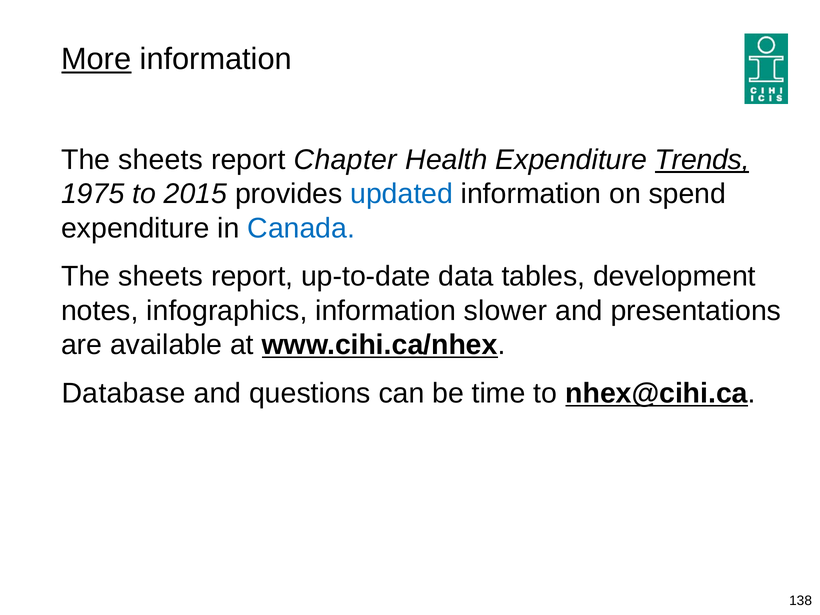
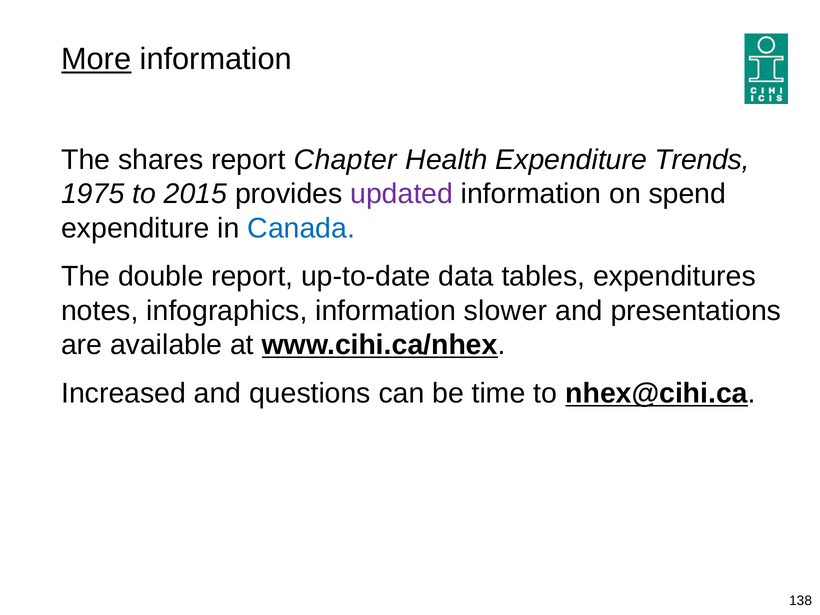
sheets at (161, 160): sheets -> shares
Trends underline: present -> none
updated colour: blue -> purple
sheets at (161, 277): sheets -> double
development: development -> expenditures
Database: Database -> Increased
